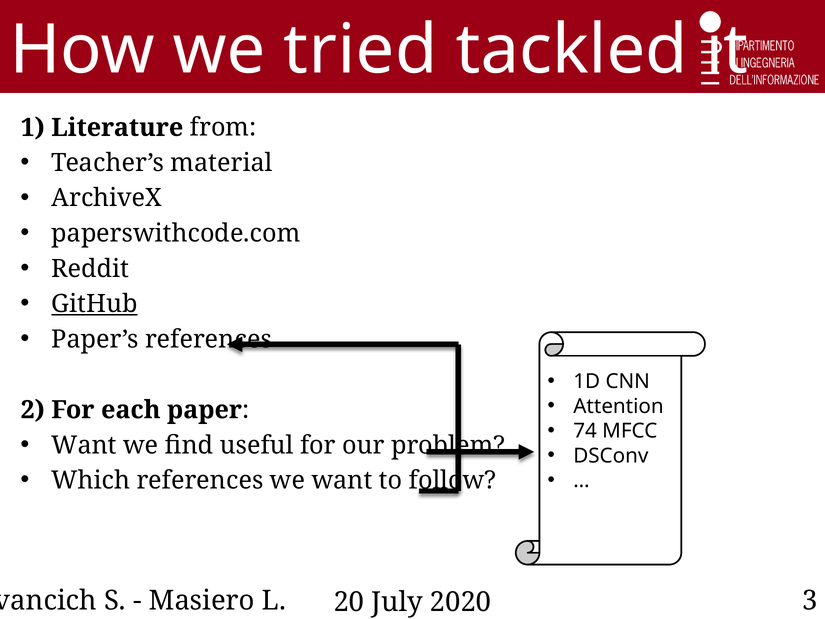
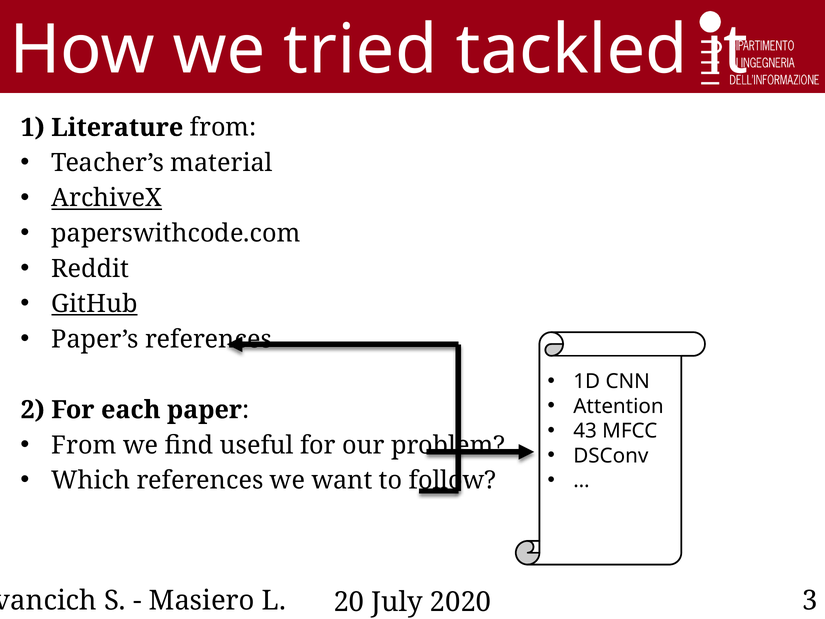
ArchiveX underline: none -> present
74: 74 -> 43
Want at (84, 445): Want -> From
